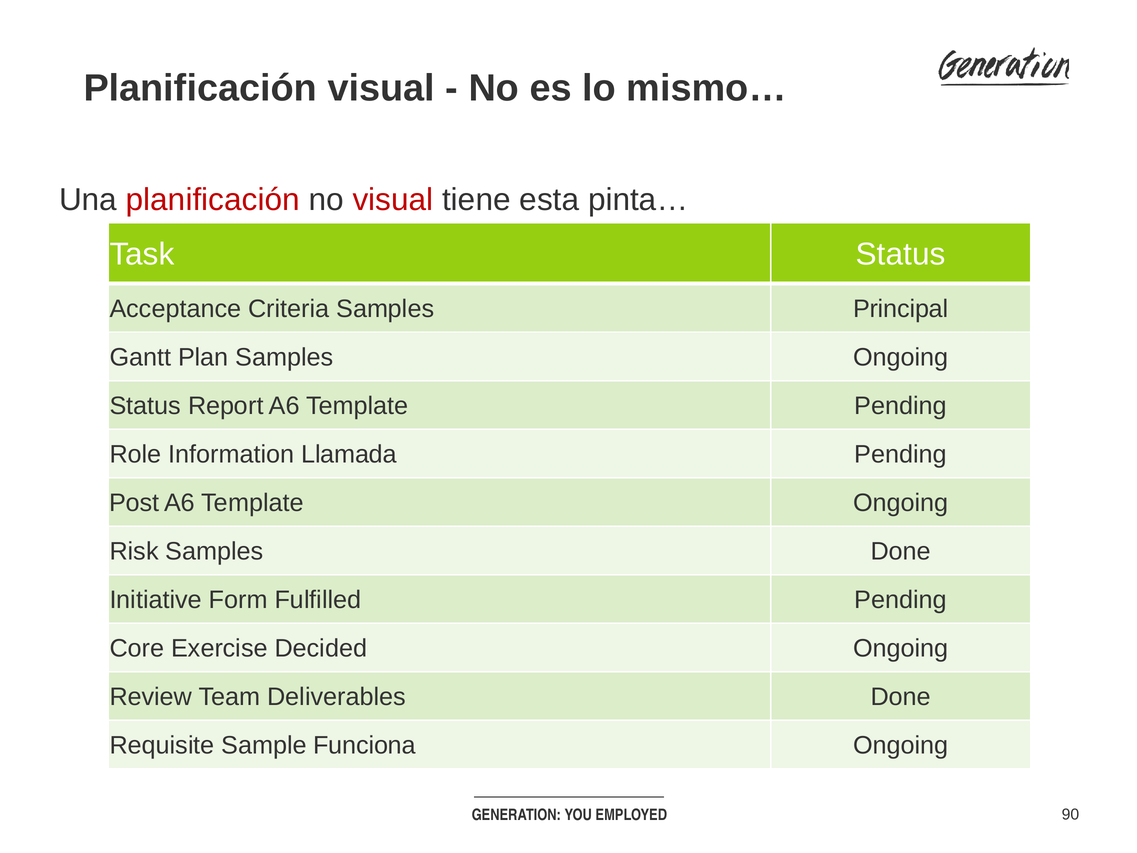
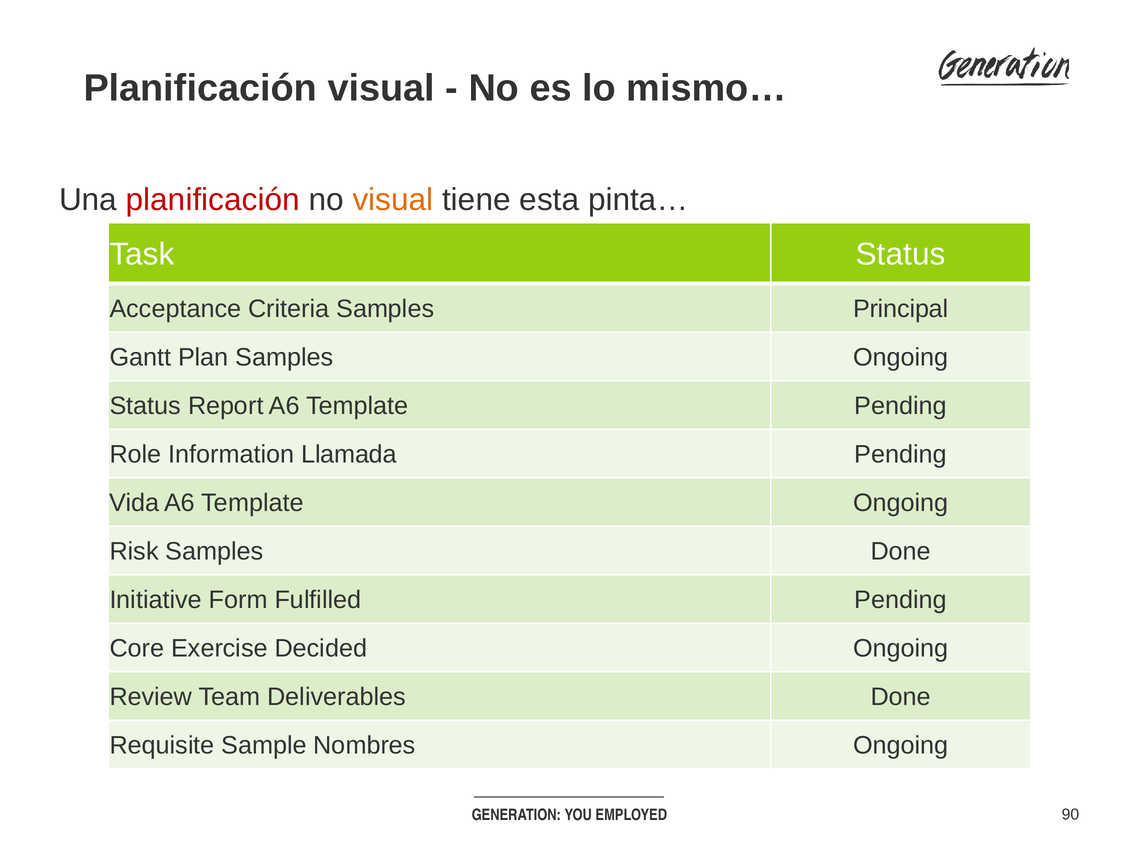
visual at (393, 200) colour: red -> orange
Post: Post -> Vida
Funciona: Funciona -> Nombres
